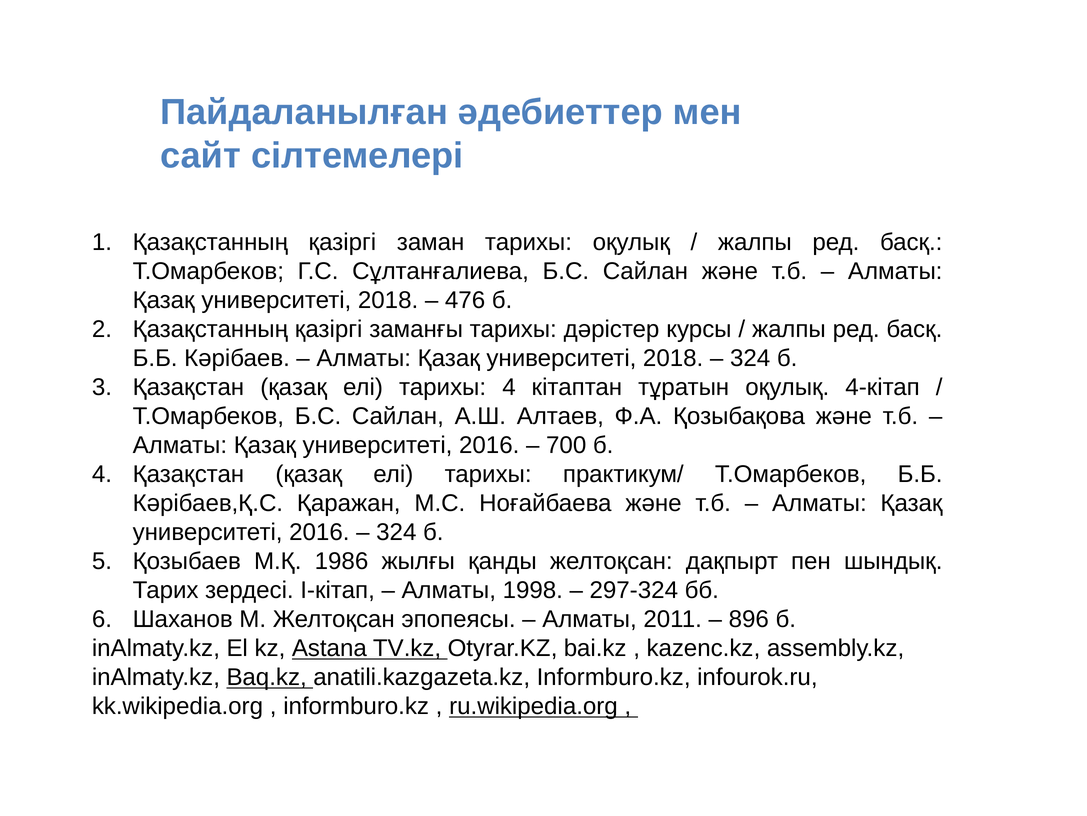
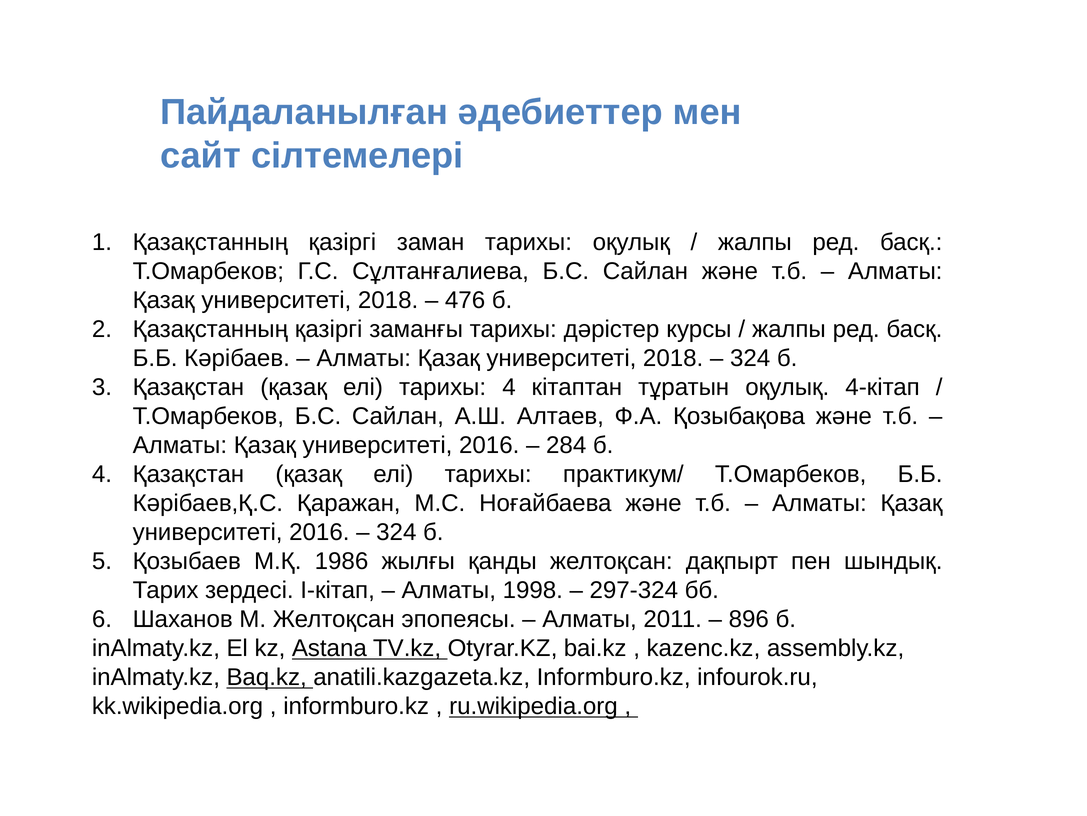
700: 700 -> 284
